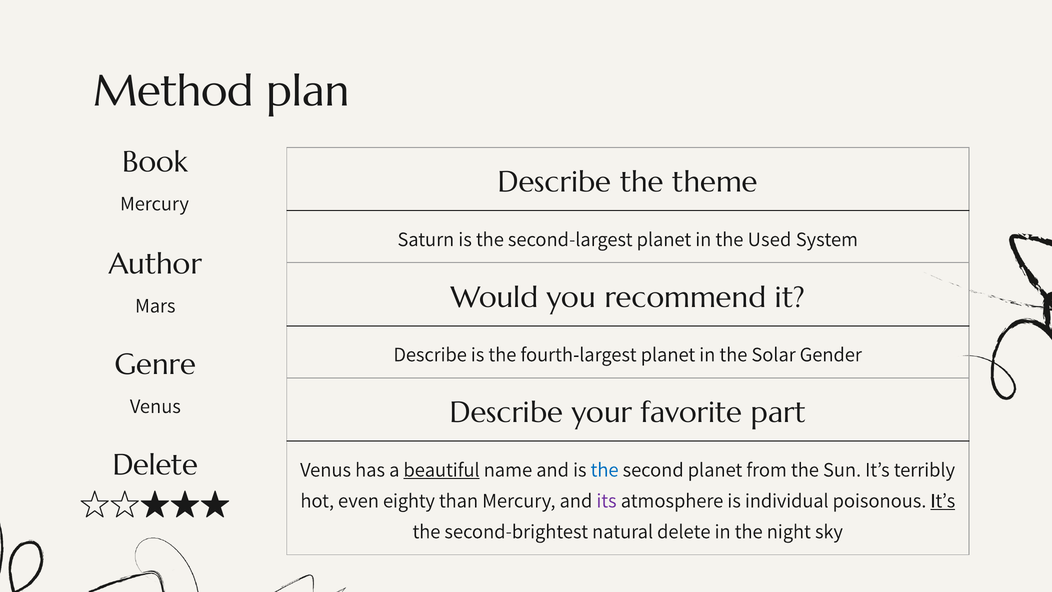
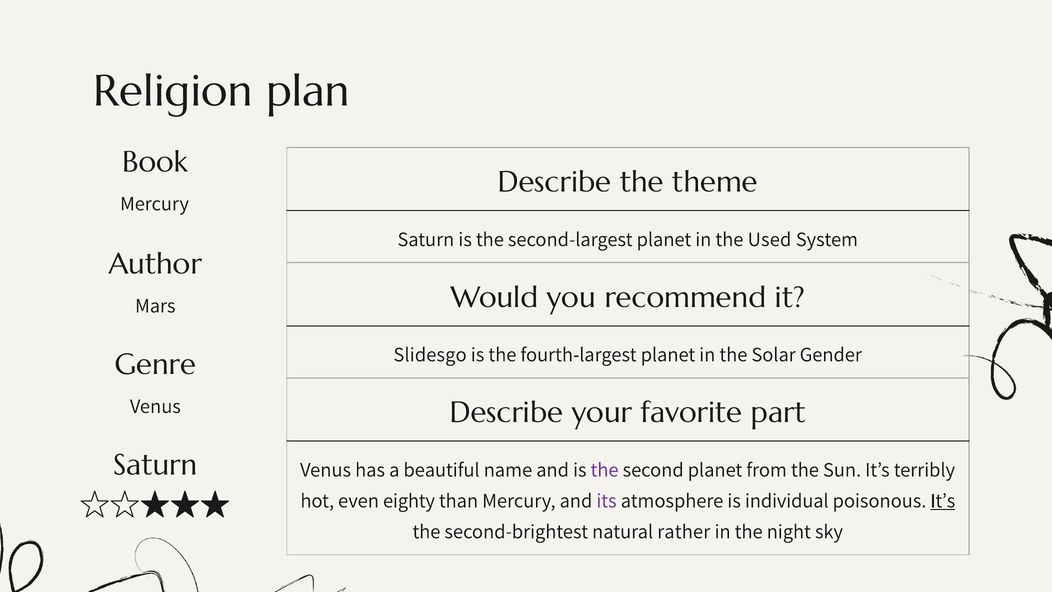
Method: Method -> Religion
Describe at (430, 354): Describe -> Slidesgo
Delete at (155, 465): Delete -> Saturn
beautiful underline: present -> none
the at (605, 470) colour: blue -> purple
natural delete: delete -> rather
